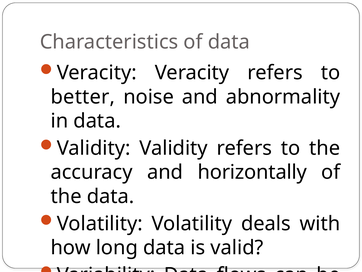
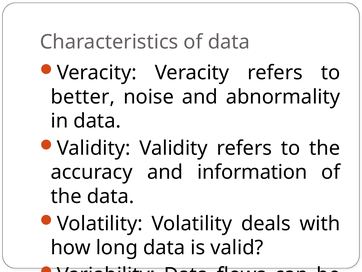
horizontally: horizontally -> information
